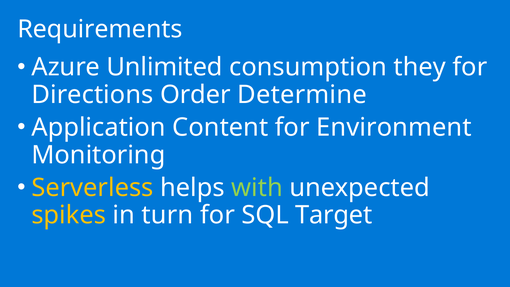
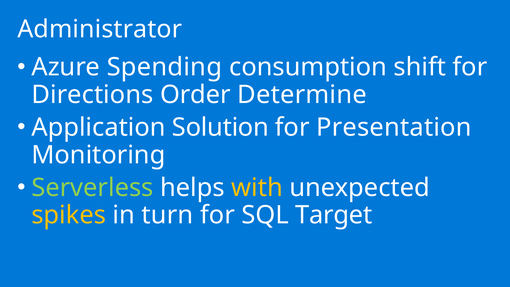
Requirements: Requirements -> Administrator
Unlimited: Unlimited -> Spending
they: they -> shift
Content: Content -> Solution
Environment: Environment -> Presentation
Serverless colour: yellow -> light green
with colour: light green -> yellow
